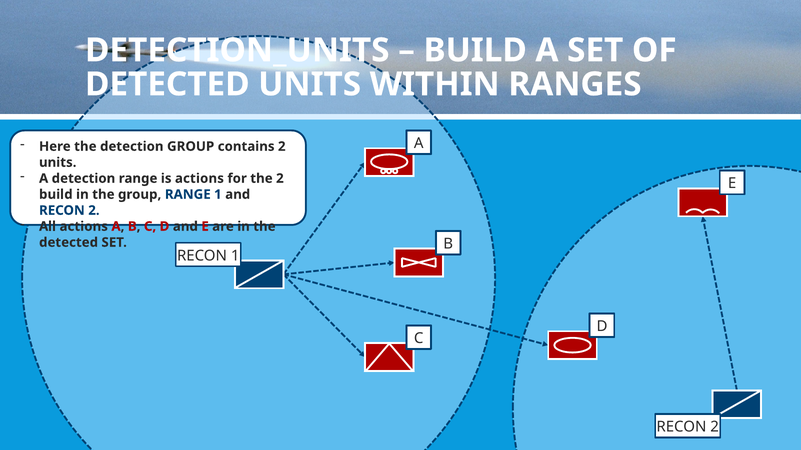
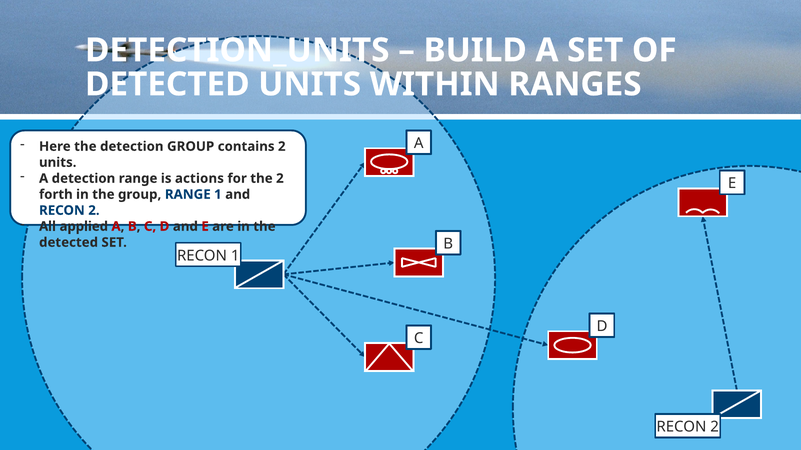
build at (56, 195): build -> forth
All actions: actions -> applied
